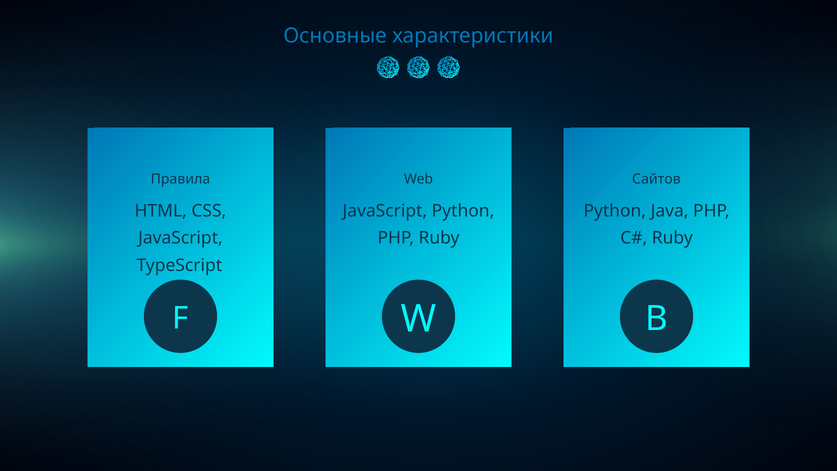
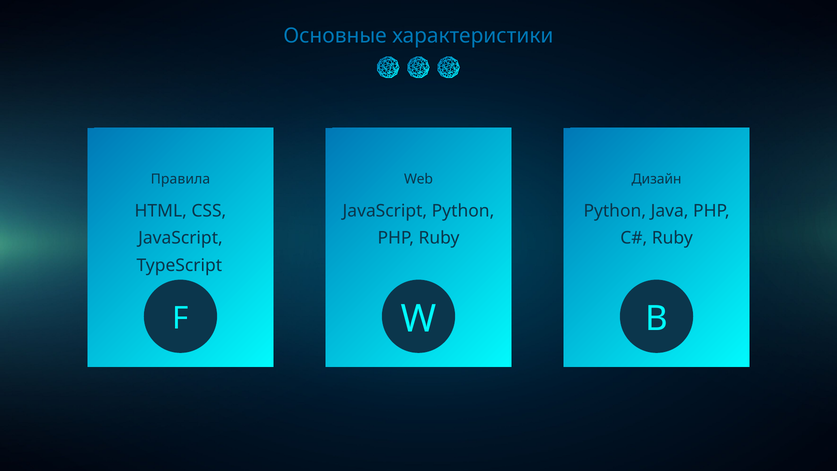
Сайтов: Сайтов -> Дизайн
